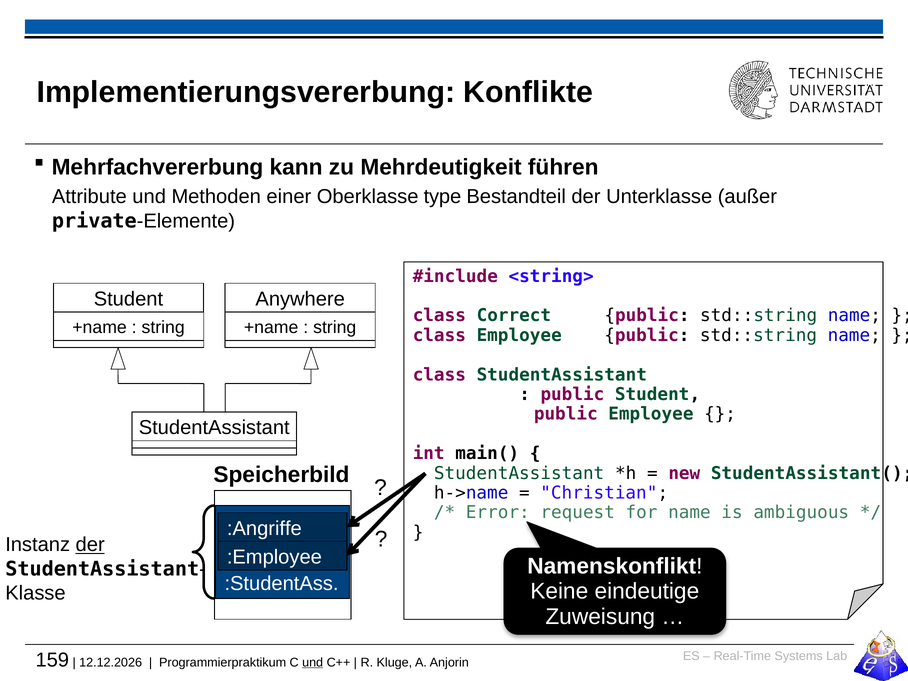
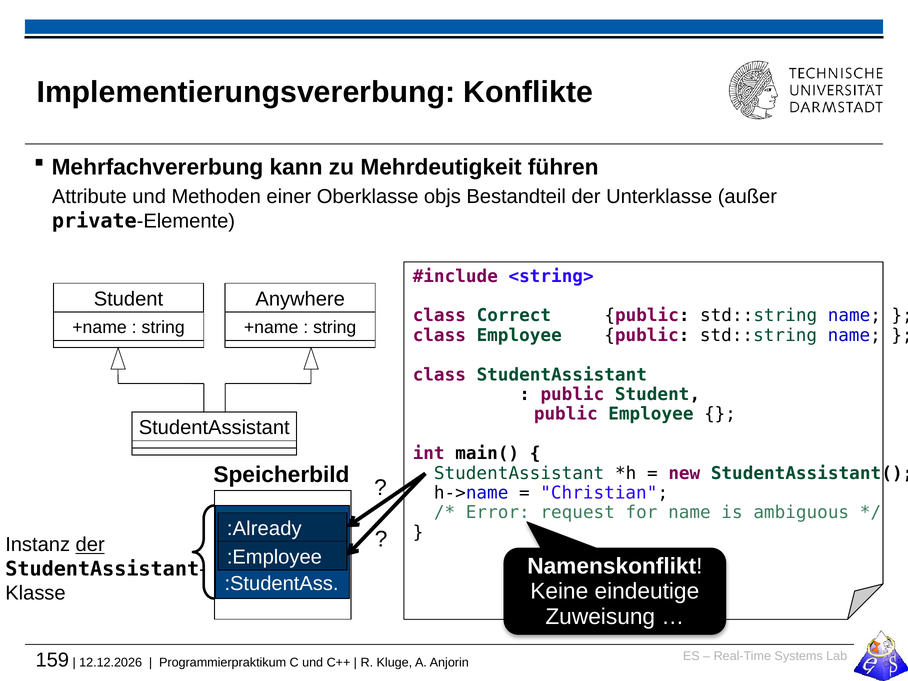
type: type -> objs
:Angriffe: :Angriffe -> :Already
und at (313, 662) underline: present -> none
